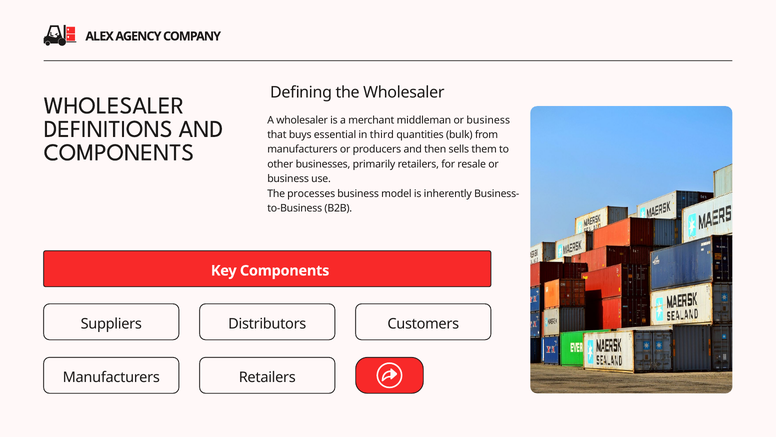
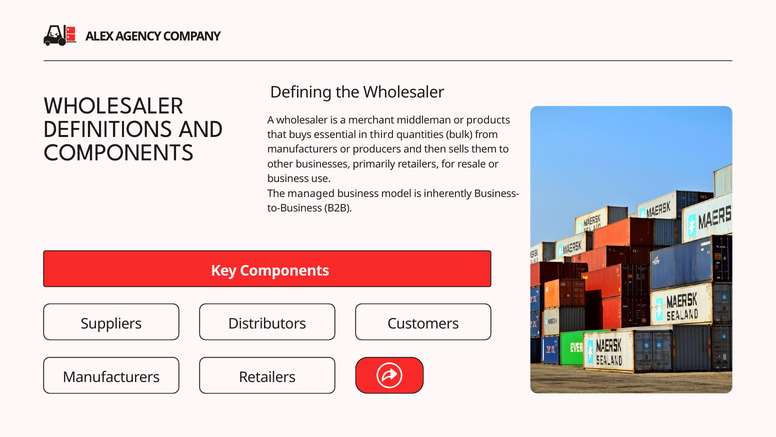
middleman or business: business -> products
processes: processes -> managed
